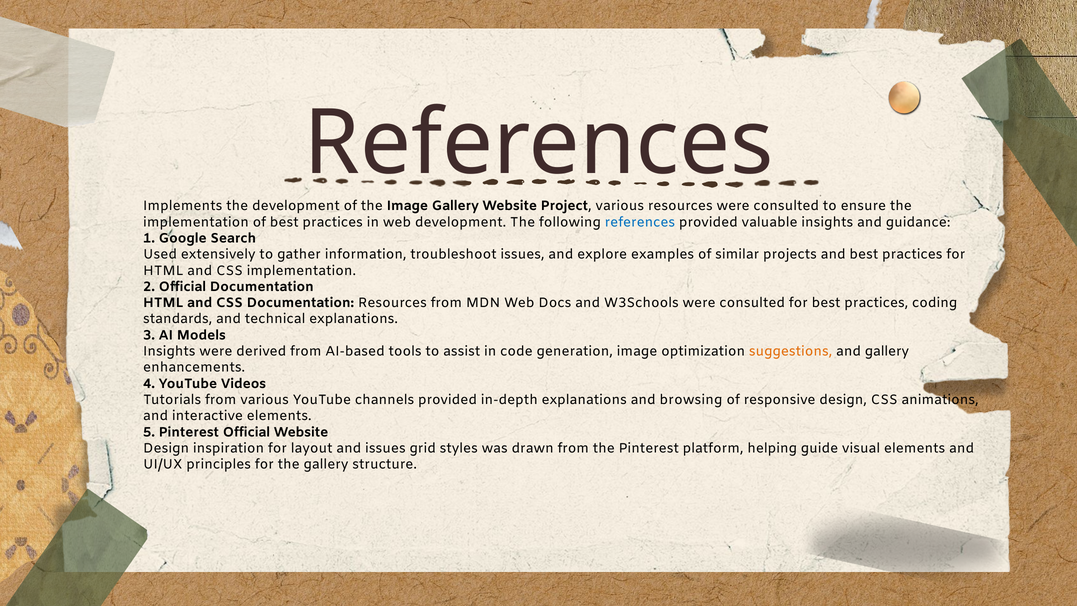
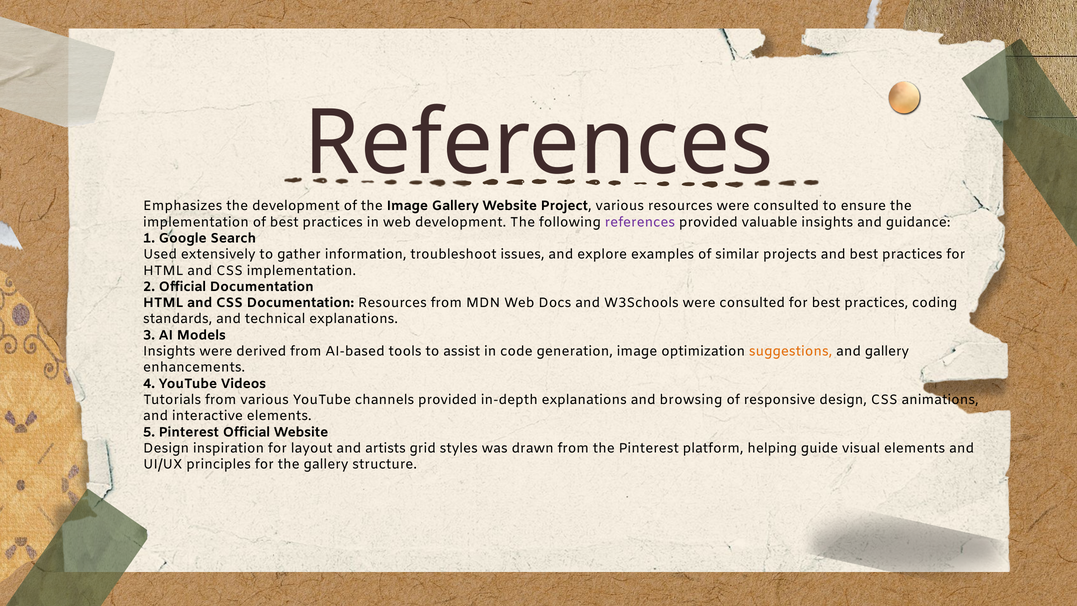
Implements: Implements -> Emphasizes
references at (640, 222) colour: blue -> purple
and issues: issues -> artists
